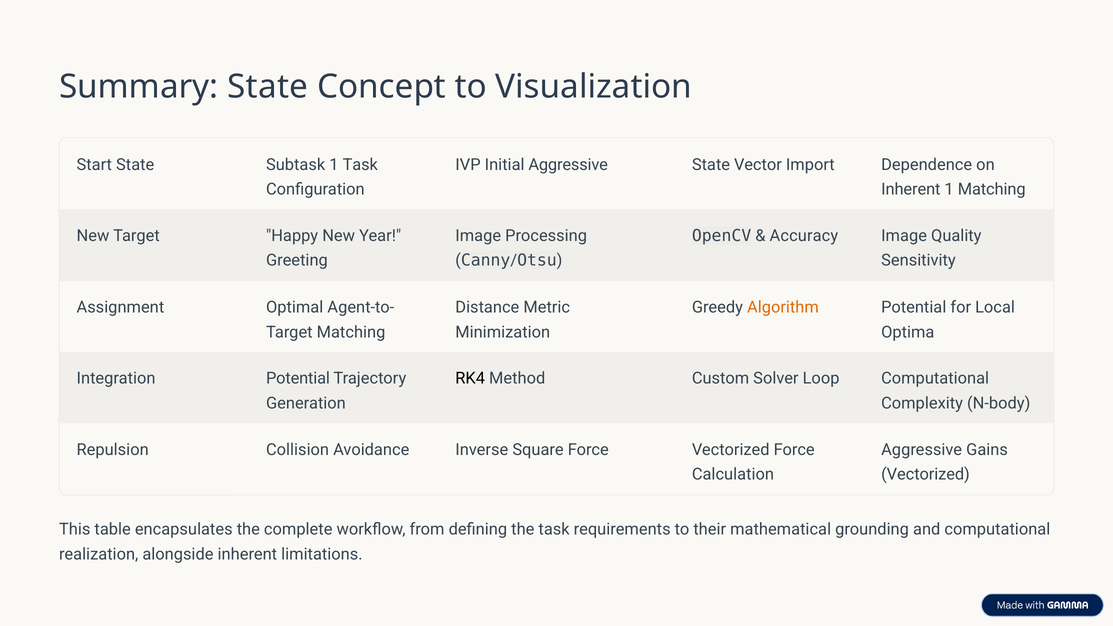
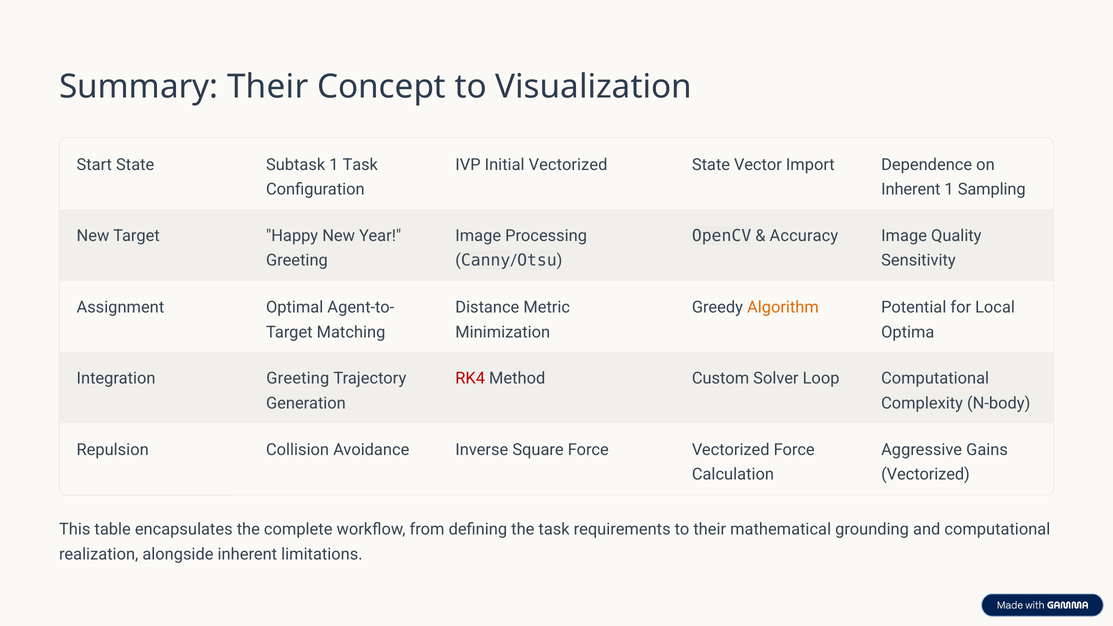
Summary State: State -> Their
Initial Aggressive: Aggressive -> Vectorized
1 Matching: Matching -> Sampling
Integration Potential: Potential -> Greeting
RK4 colour: black -> red
